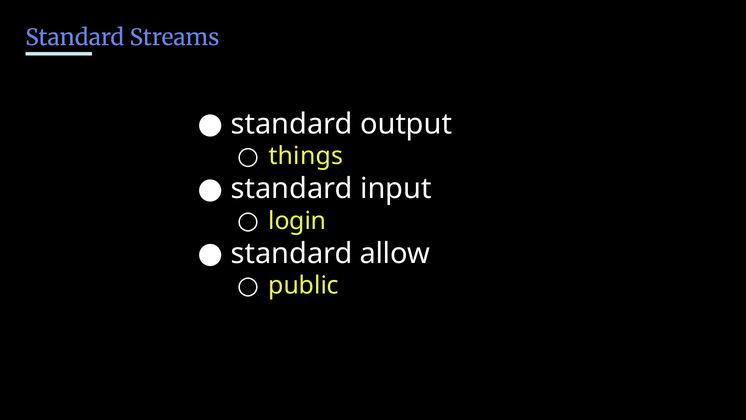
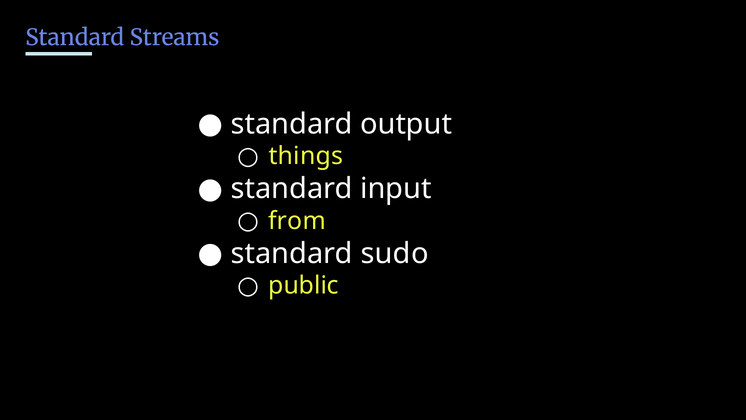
login: login -> from
allow: allow -> sudo
